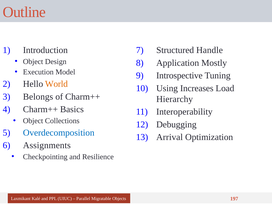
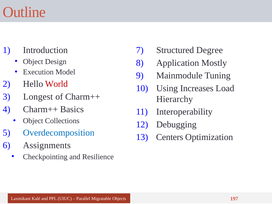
Handle: Handle -> Degree
Introspective: Introspective -> Mainmodule
World colour: orange -> red
Belongs: Belongs -> Longest
Arrival: Arrival -> Centers
